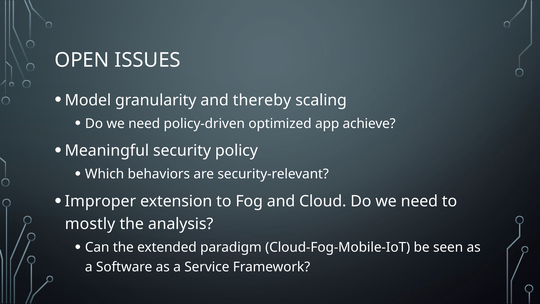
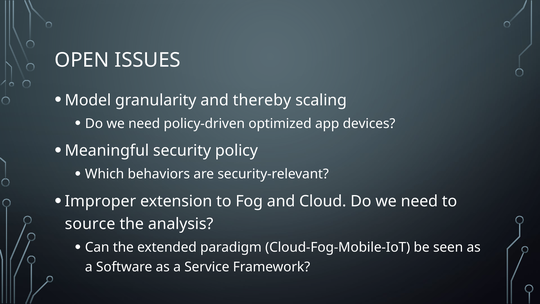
achieve: achieve -> devices
mostly: mostly -> source
